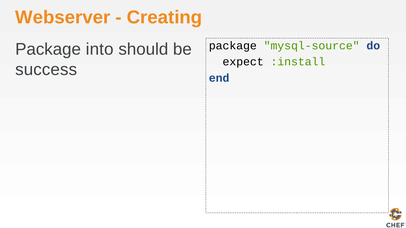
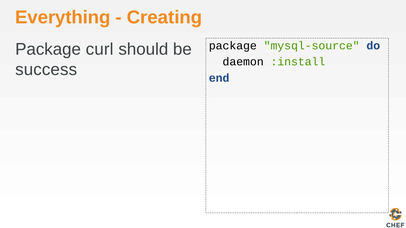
Webserver: Webserver -> Everything
into: into -> curl
expect: expect -> daemon
